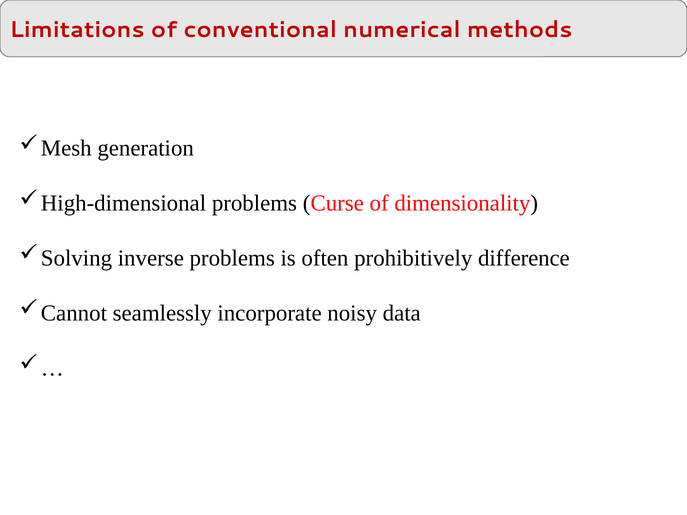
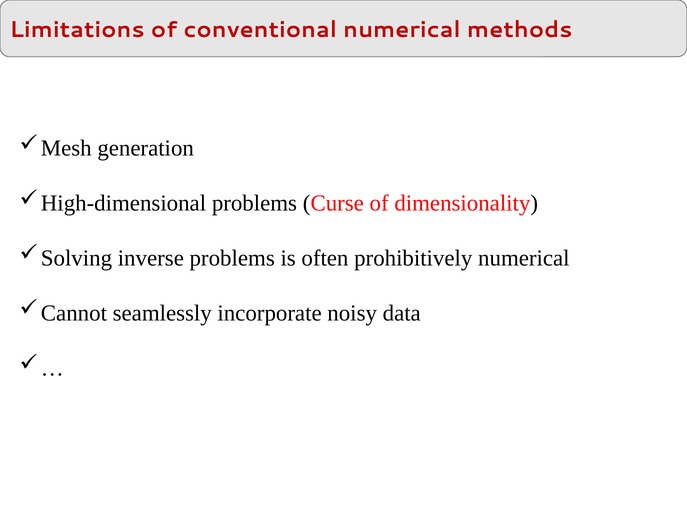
prohibitively difference: difference -> numerical
